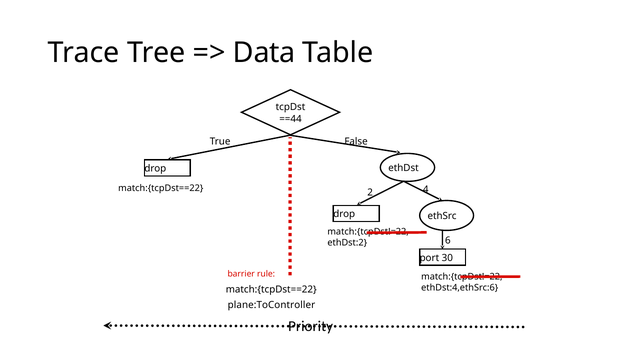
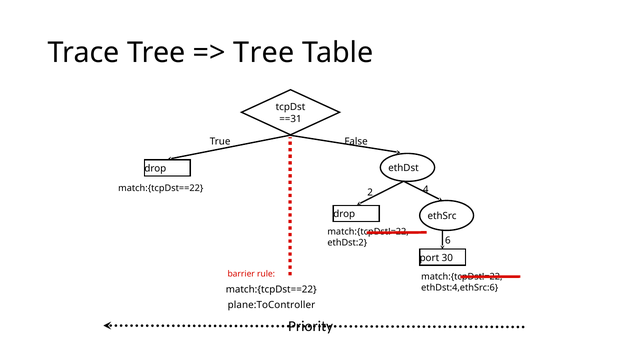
Data at (264, 53): Data -> Tree
==44: ==44 -> ==31
